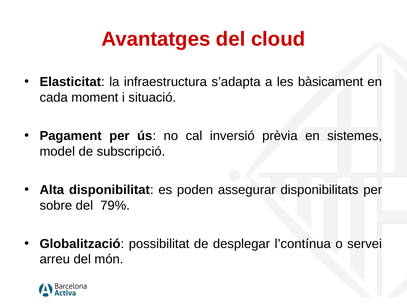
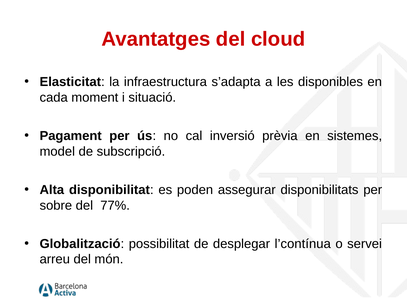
bàsicament: bàsicament -> disponibles
79%: 79% -> 77%
